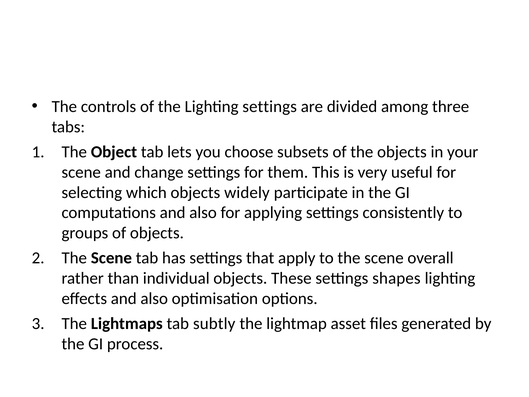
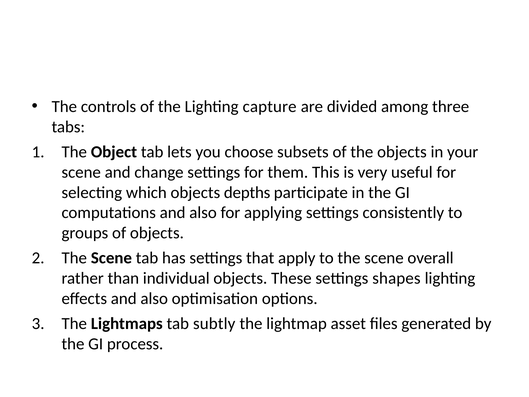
Lighting settings: settings -> capture
widely: widely -> depths
